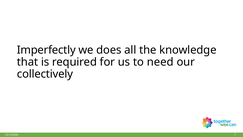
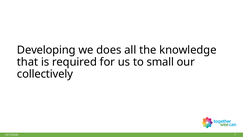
Imperfectly: Imperfectly -> Developing
need: need -> small
